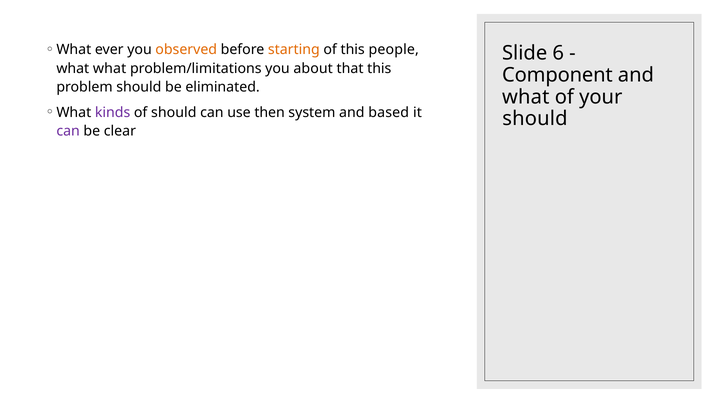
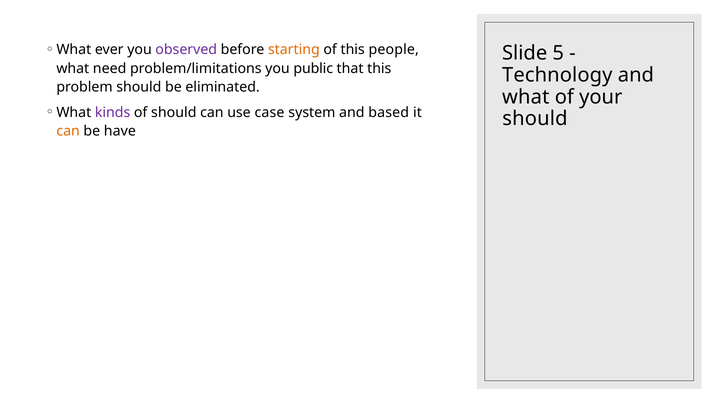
observed colour: orange -> purple
6: 6 -> 5
what what: what -> need
about: about -> public
Component: Component -> Technology
then: then -> case
can at (68, 131) colour: purple -> orange
clear: clear -> have
